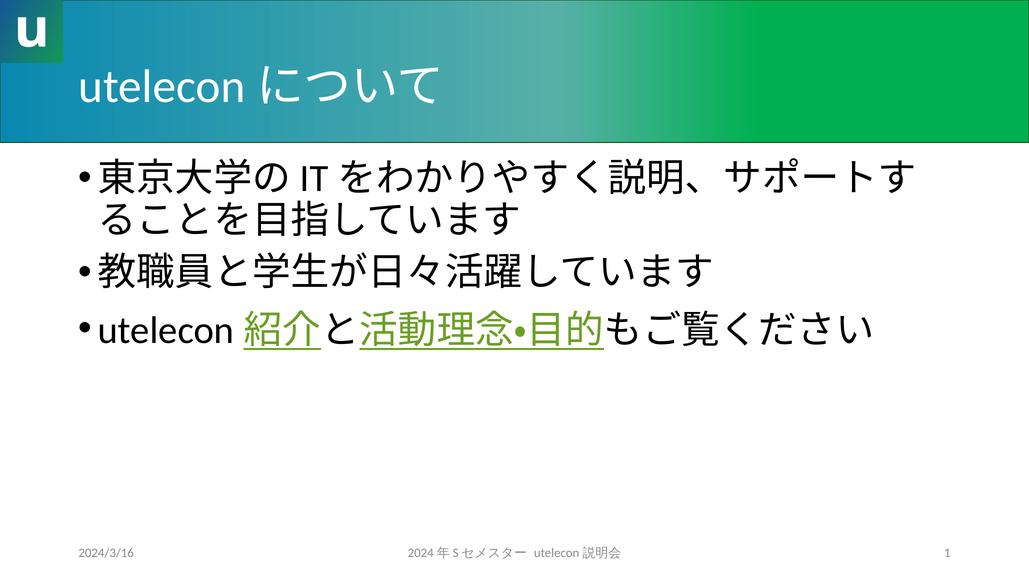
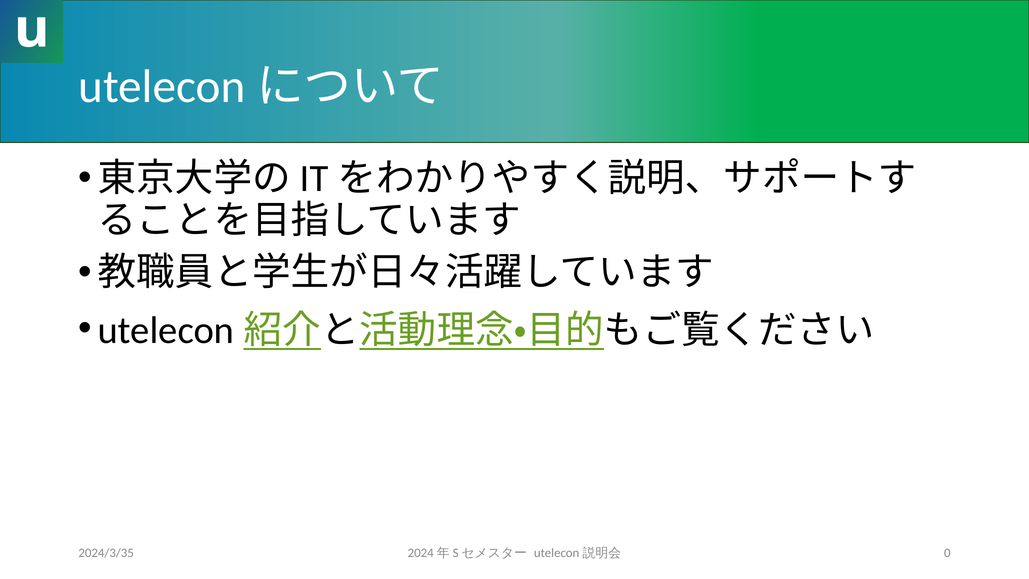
2024/3/16: 2024/3/16 -> 2024/3/35
1: 1 -> 0
